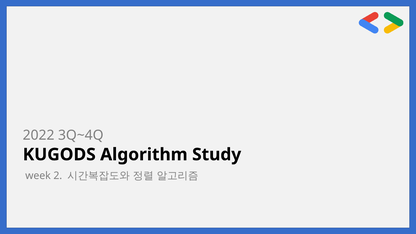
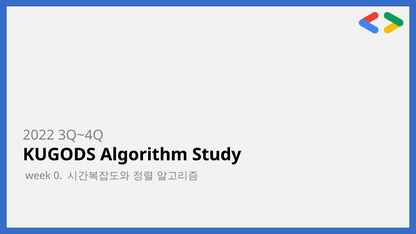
2: 2 -> 0
